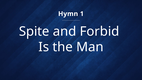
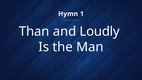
Spite: Spite -> Than
Forbid: Forbid -> Loudly
